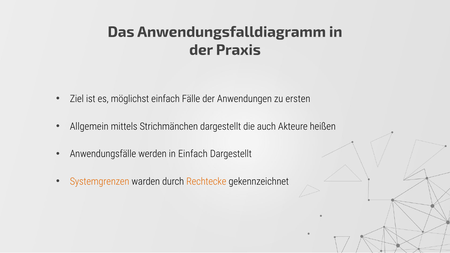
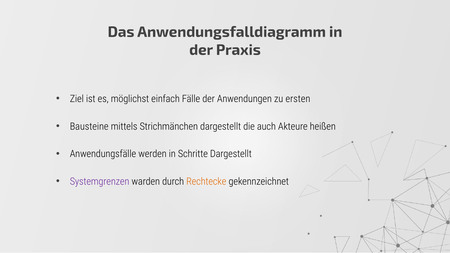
Allgemein: Allgemein -> Bausteine
in Einfach: Einfach -> Schritte
Systemgrenzen colour: orange -> purple
